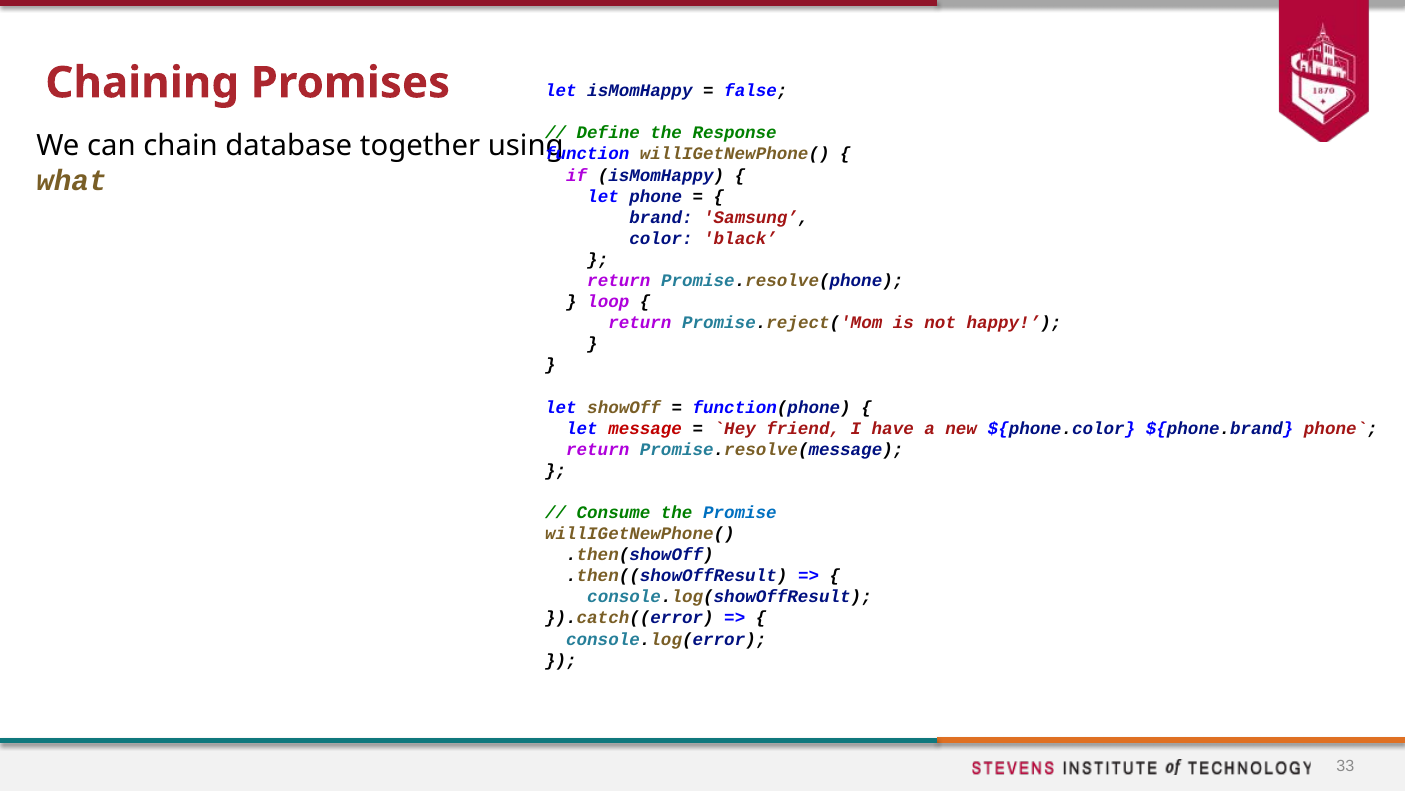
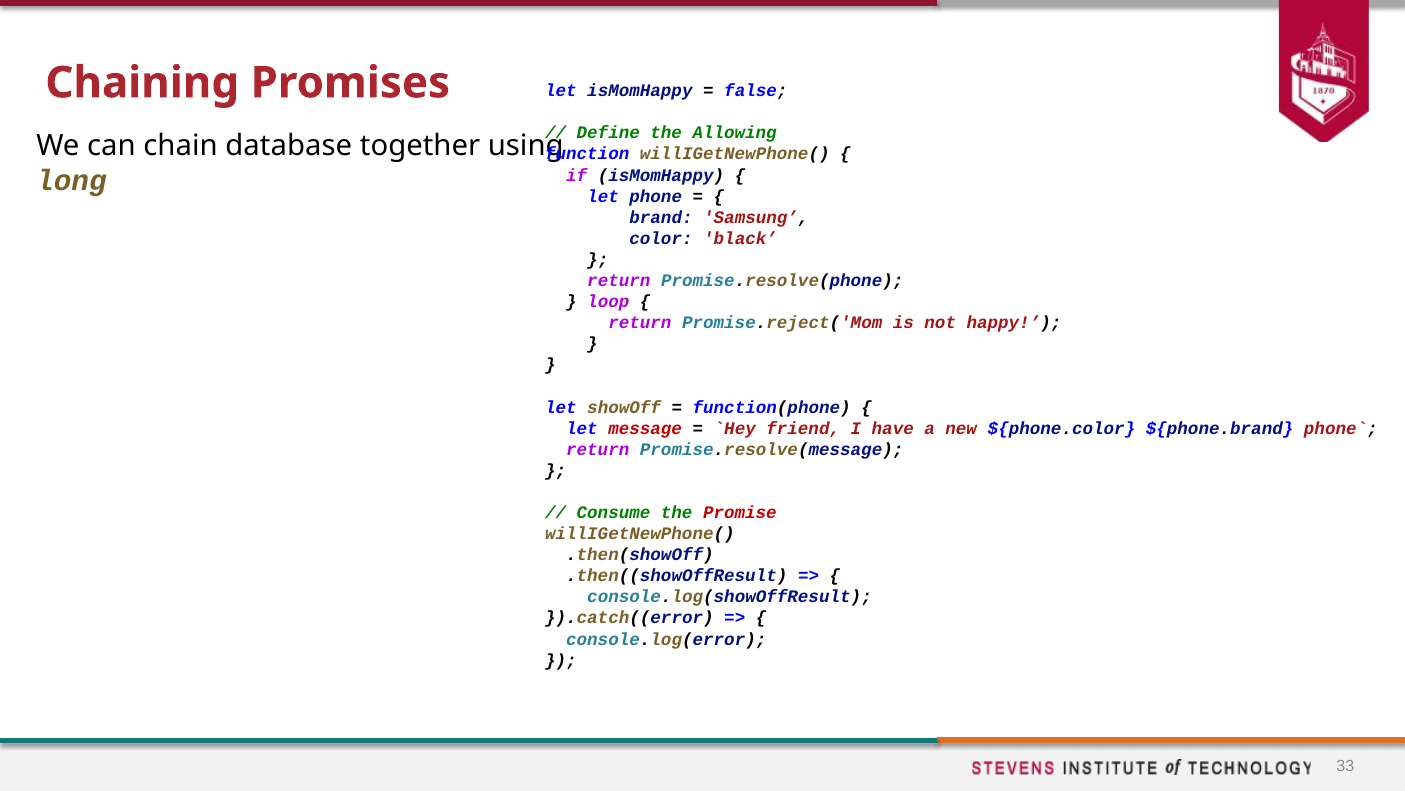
Response: Response -> Allowing
what: what -> long
Promise colour: blue -> red
